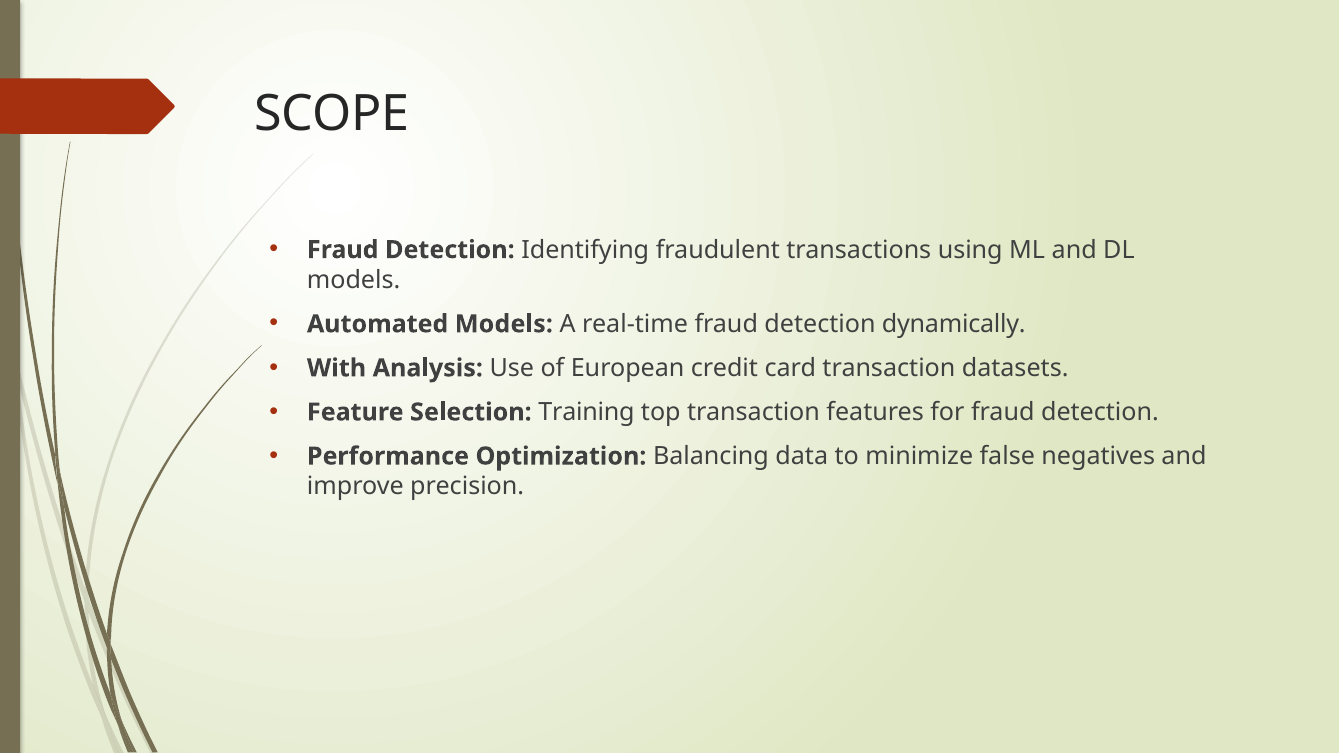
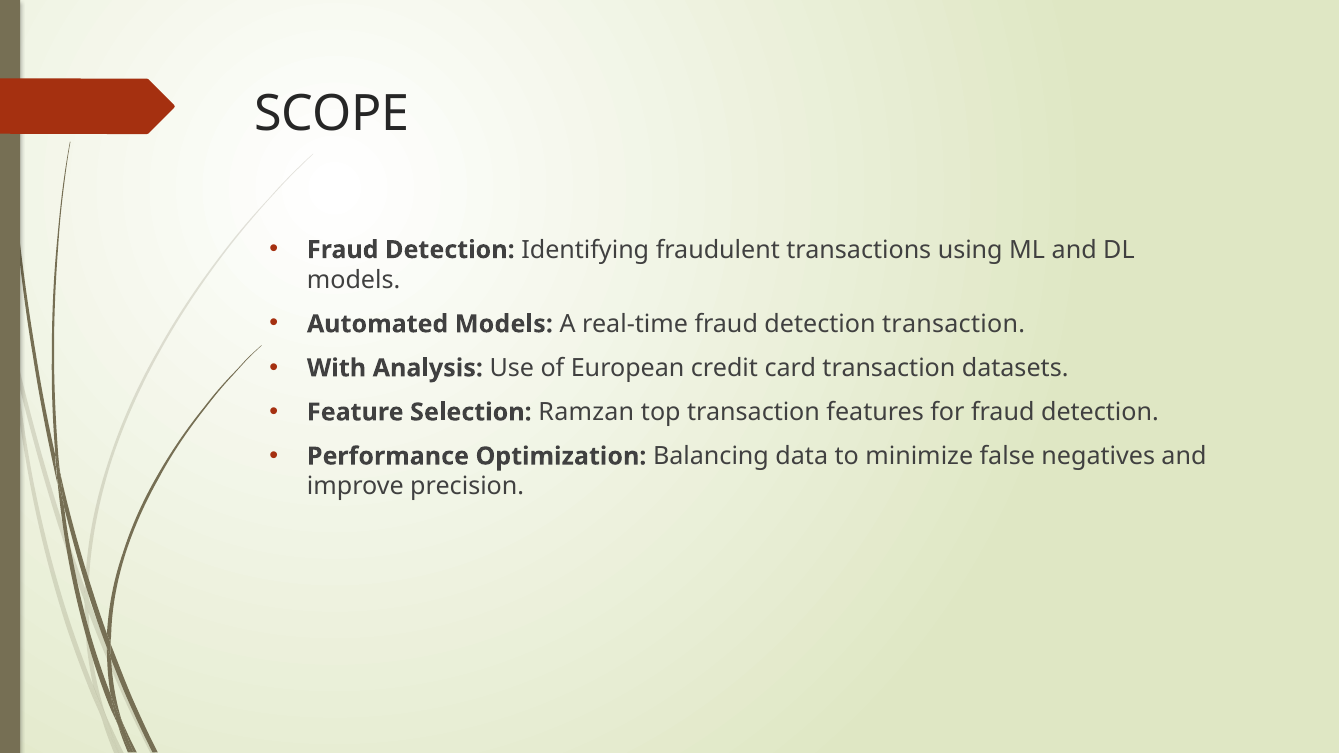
detection dynamically: dynamically -> transaction
Training: Training -> Ramzan
